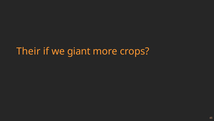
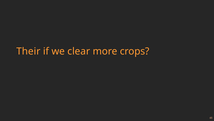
giant: giant -> clear
